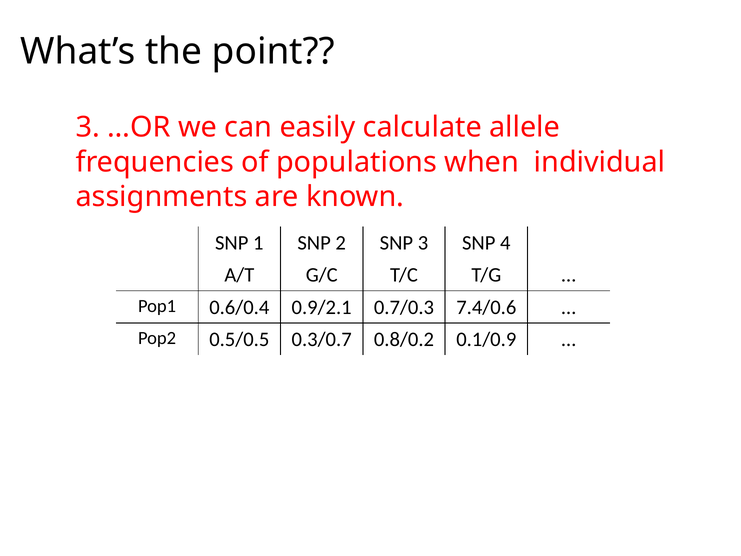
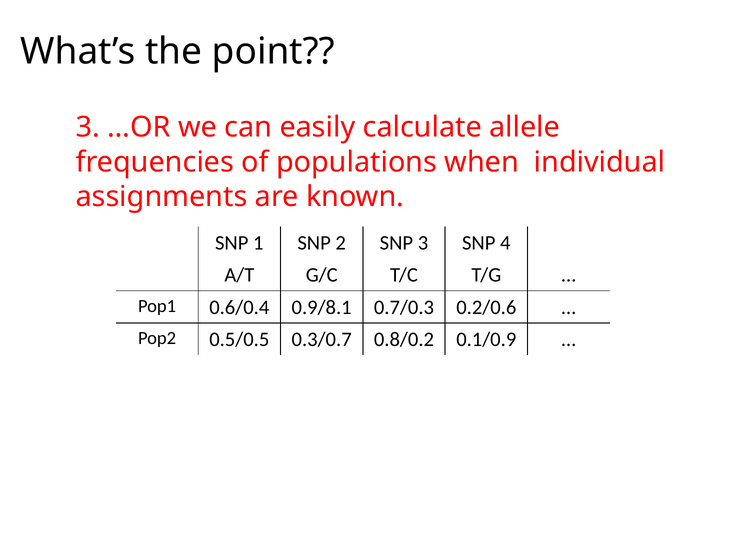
0.9/2.1: 0.9/2.1 -> 0.9/8.1
7.4/0.6: 7.4/0.6 -> 0.2/0.6
